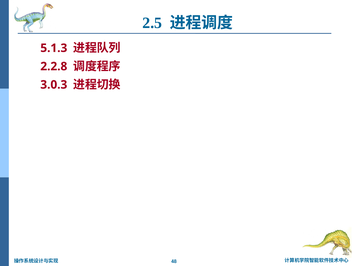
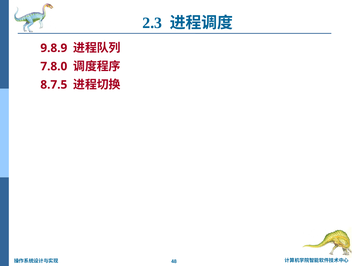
2.5: 2.5 -> 2.3
5.1.3: 5.1.3 -> 9.8.9
2.2.8: 2.2.8 -> 7.8.0
3.0.3: 3.0.3 -> 8.7.5
